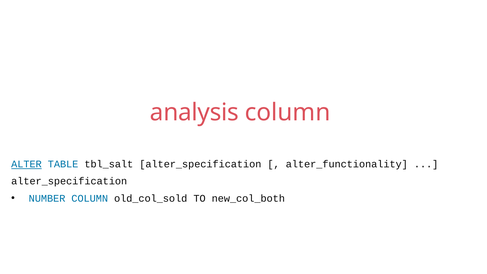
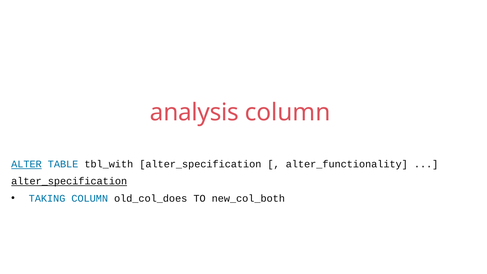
tbl_salt: tbl_salt -> tbl_with
alter_specification at (69, 181) underline: none -> present
NUMBER: NUMBER -> TAKING
old_col_sold: old_col_sold -> old_col_does
